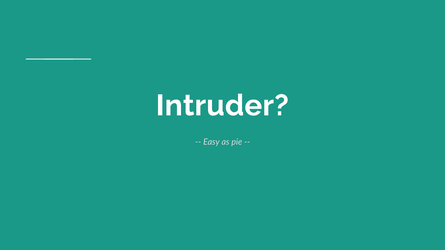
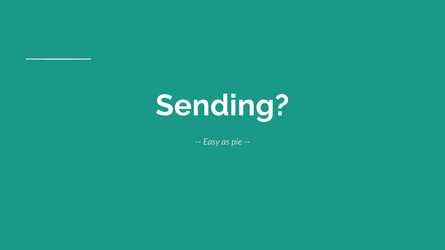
Intruder: Intruder -> Sending
